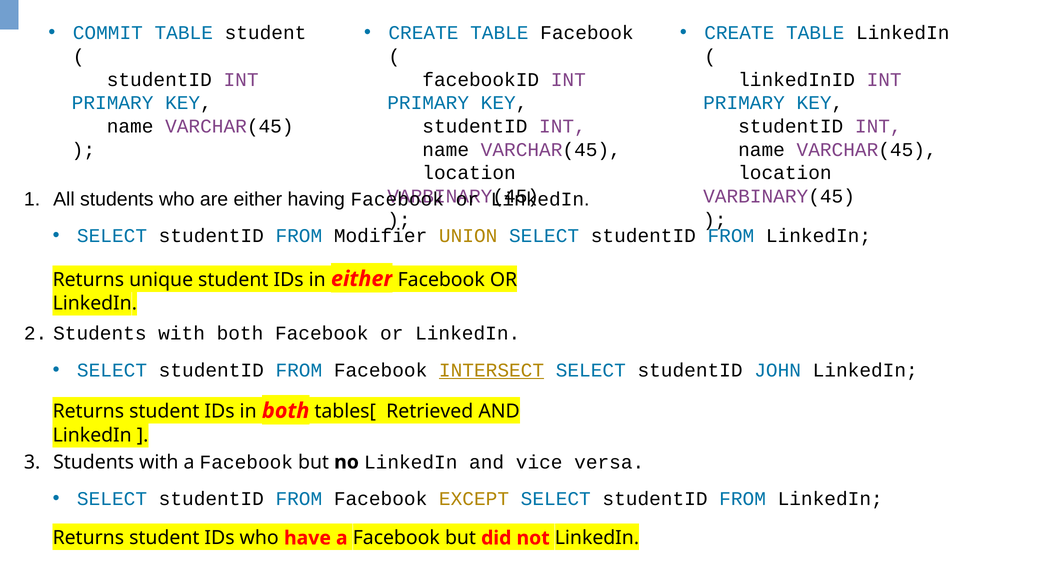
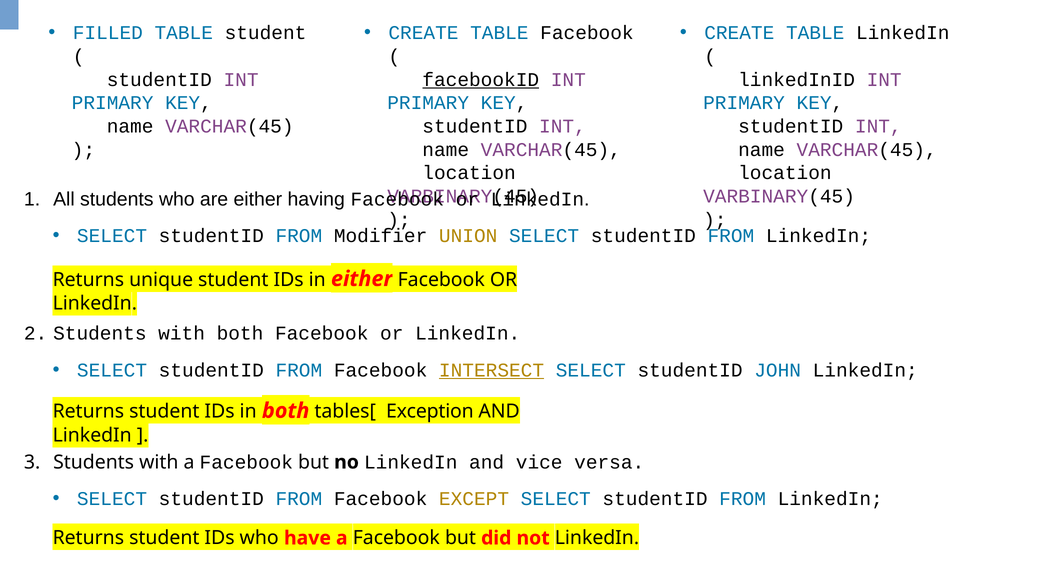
COMMIT: COMMIT -> FILLED
facebookID underline: none -> present
Retrieved: Retrieved -> Exception
